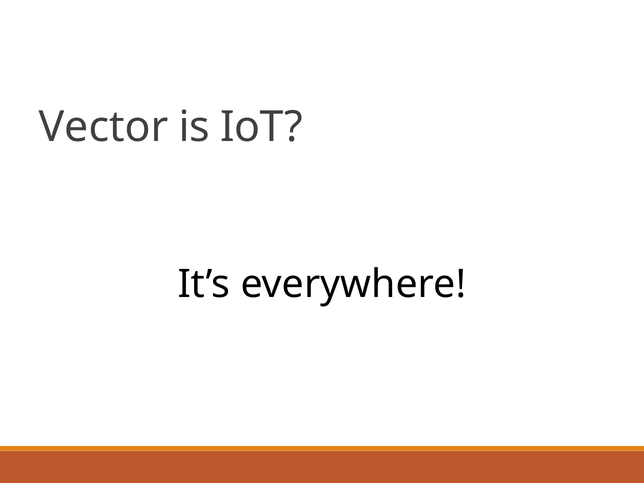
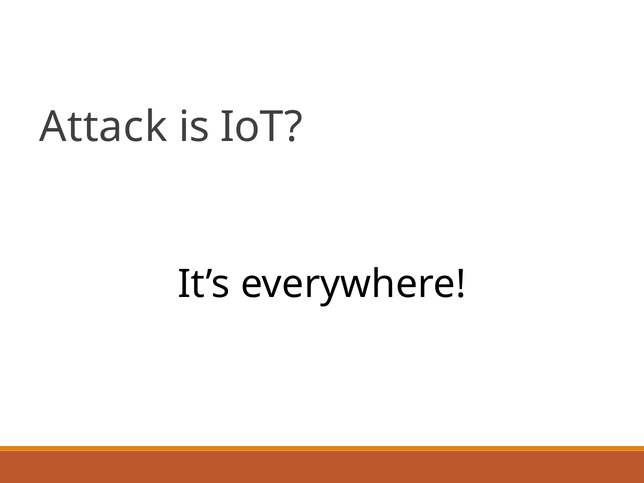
Vector: Vector -> Attack
